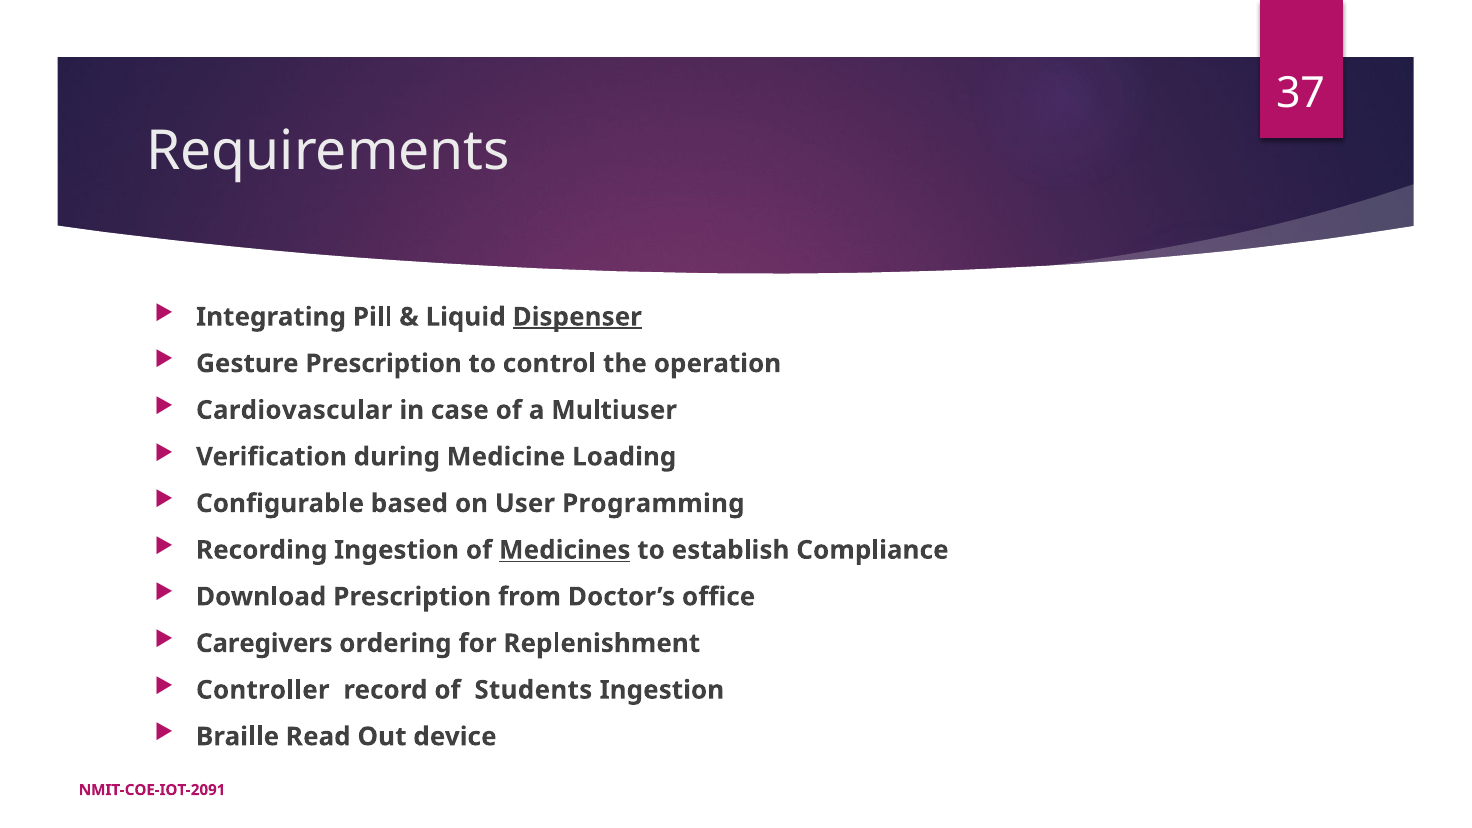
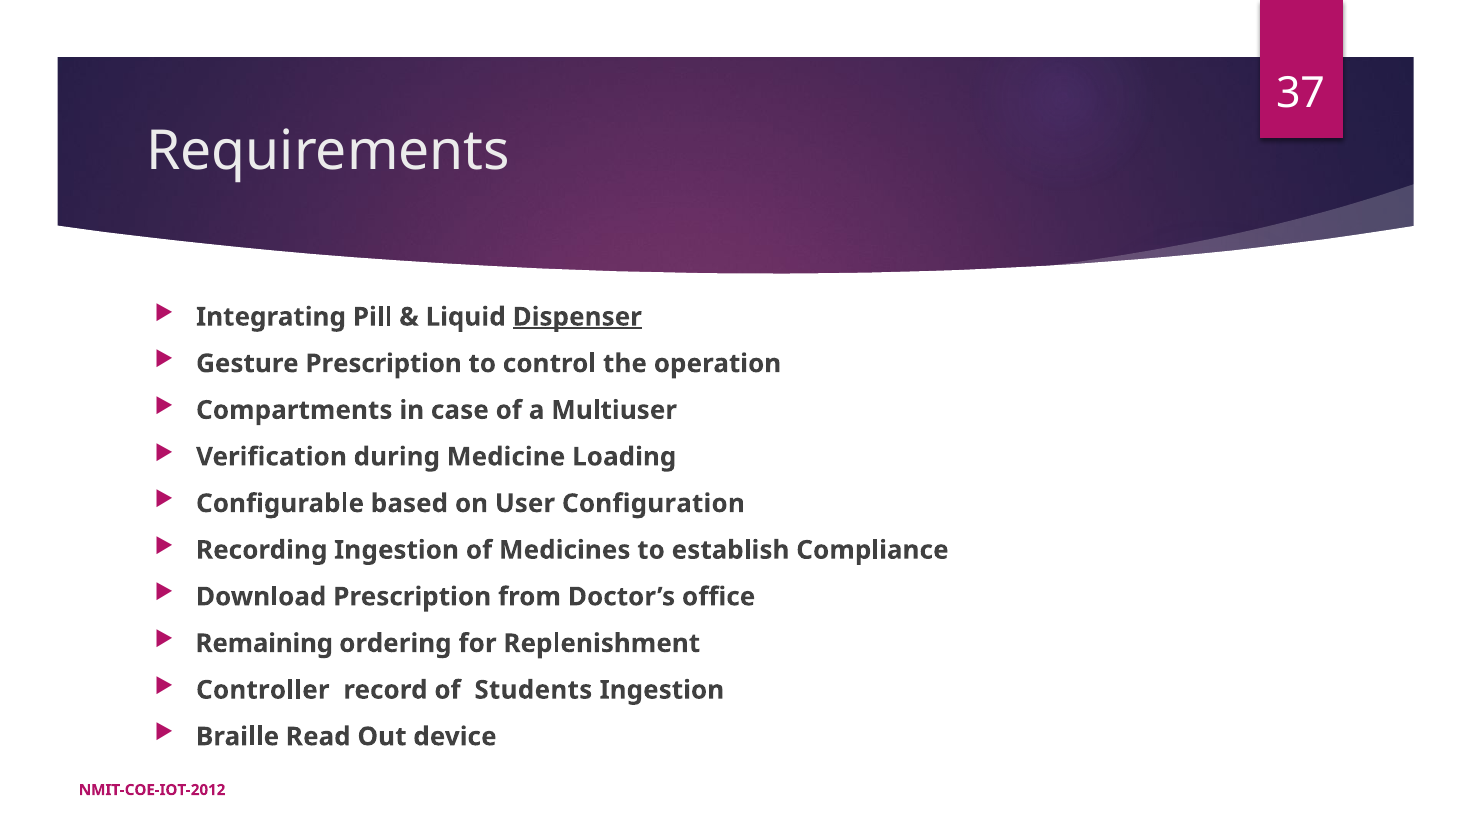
Cardiovascular: Cardiovascular -> Compartments
Programming: Programming -> Configuration
Medicines underline: present -> none
Caregivers: Caregivers -> Remaining
NMIT-COE-IOT-2091: NMIT-COE-IOT-2091 -> NMIT-COE-IOT-2012
